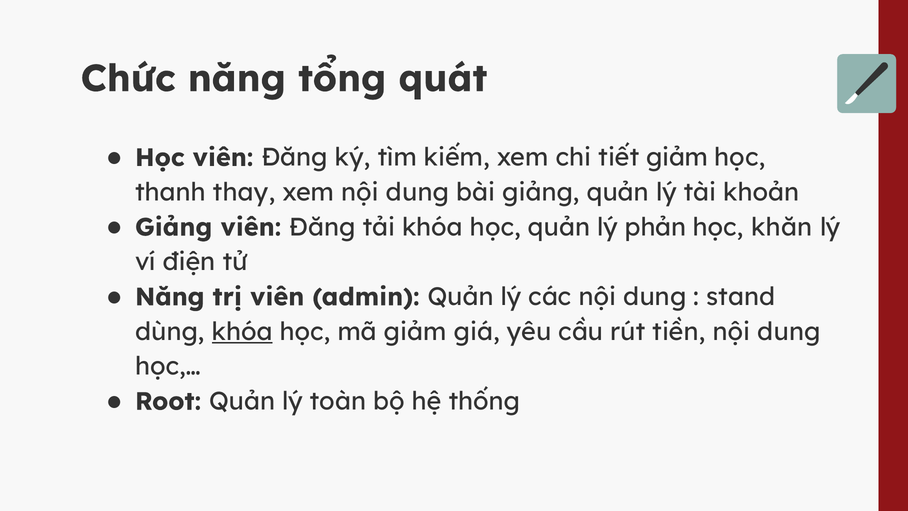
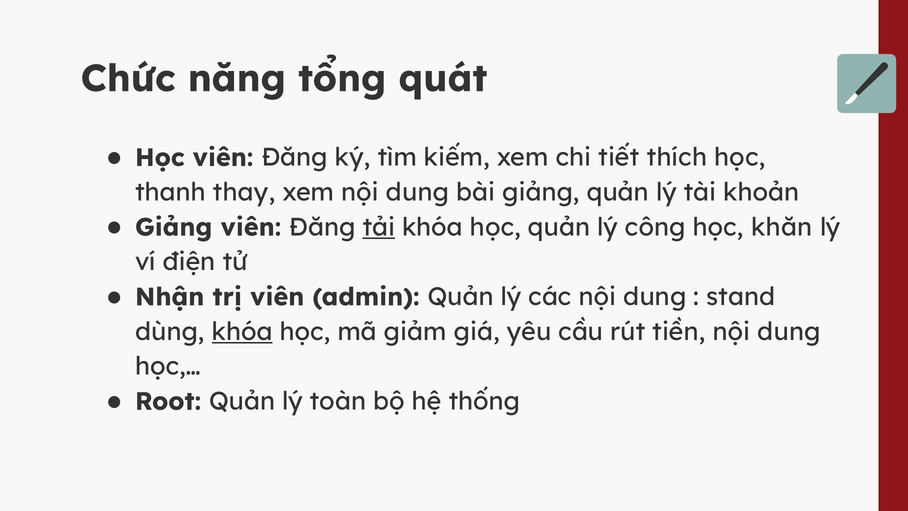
tiết giảm: giảm -> thích
tải underline: none -> present
phản: phản -> công
Năng at (170, 297): Năng -> Nhận
